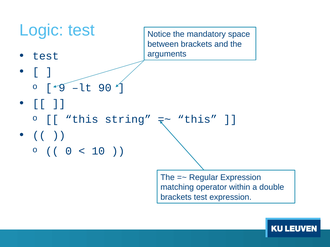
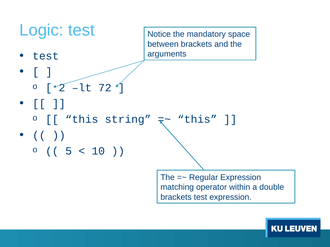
9: 9 -> 2
90: 90 -> 72
0: 0 -> 5
